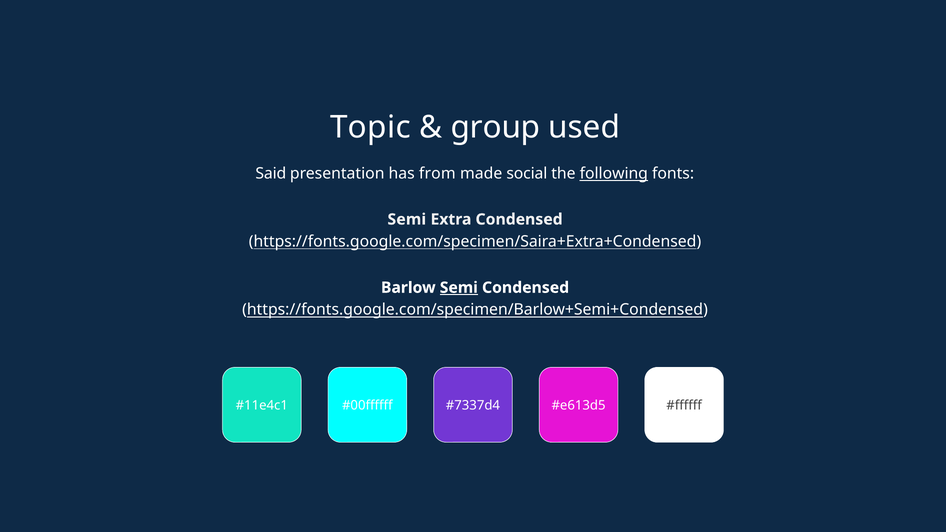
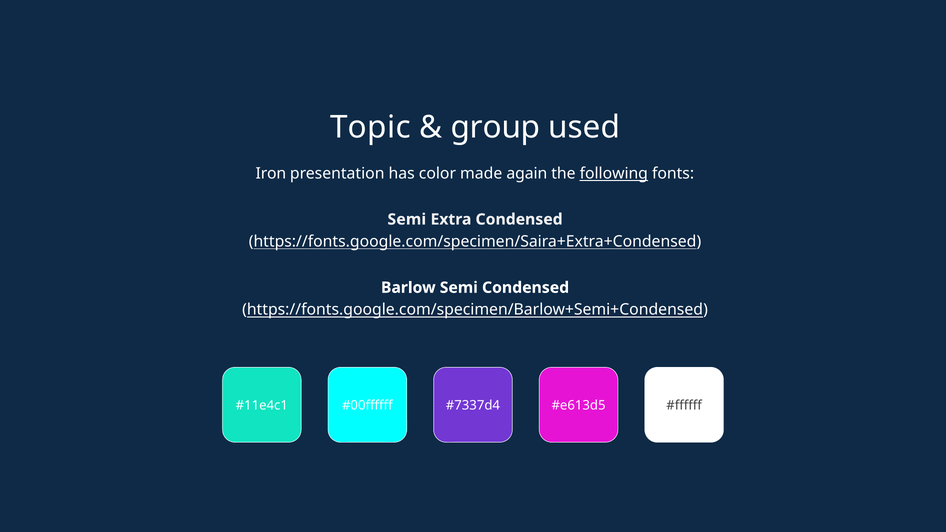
Said: Said -> Iron
from: from -> color
social: social -> again
Semi at (459, 288) underline: present -> none
